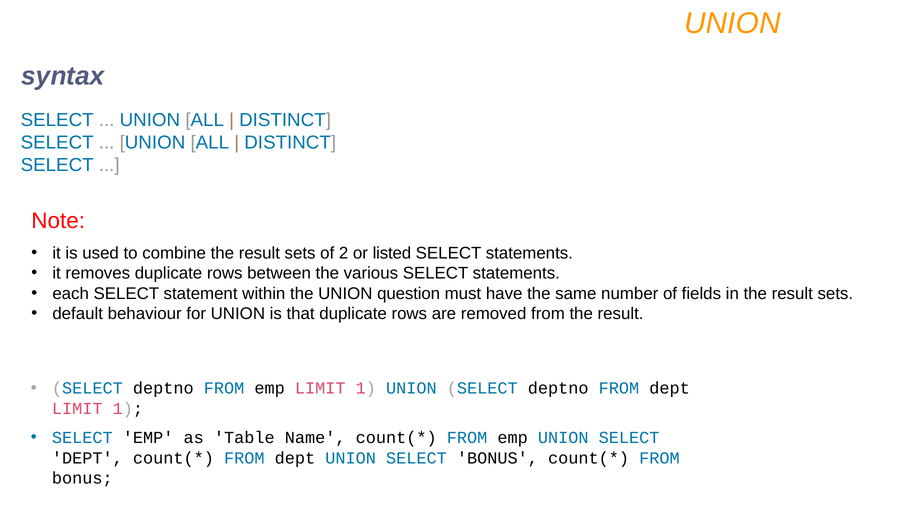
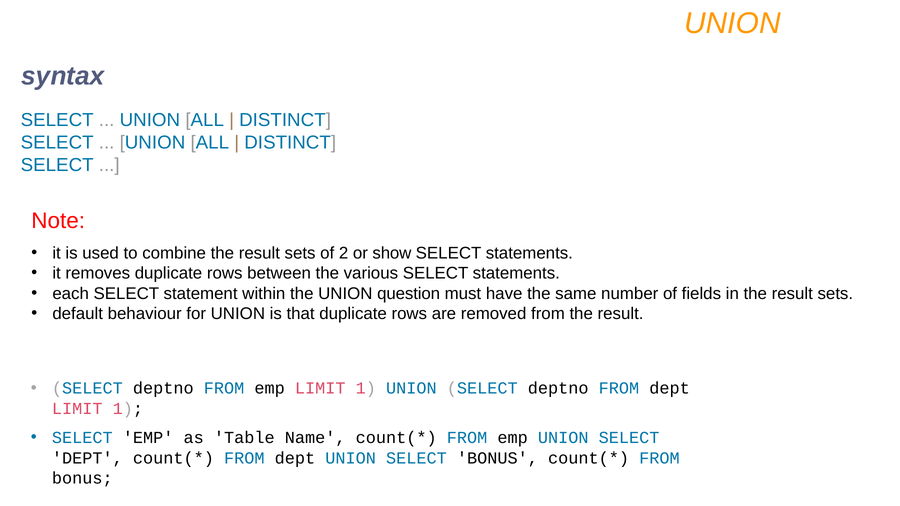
listed: listed -> show
